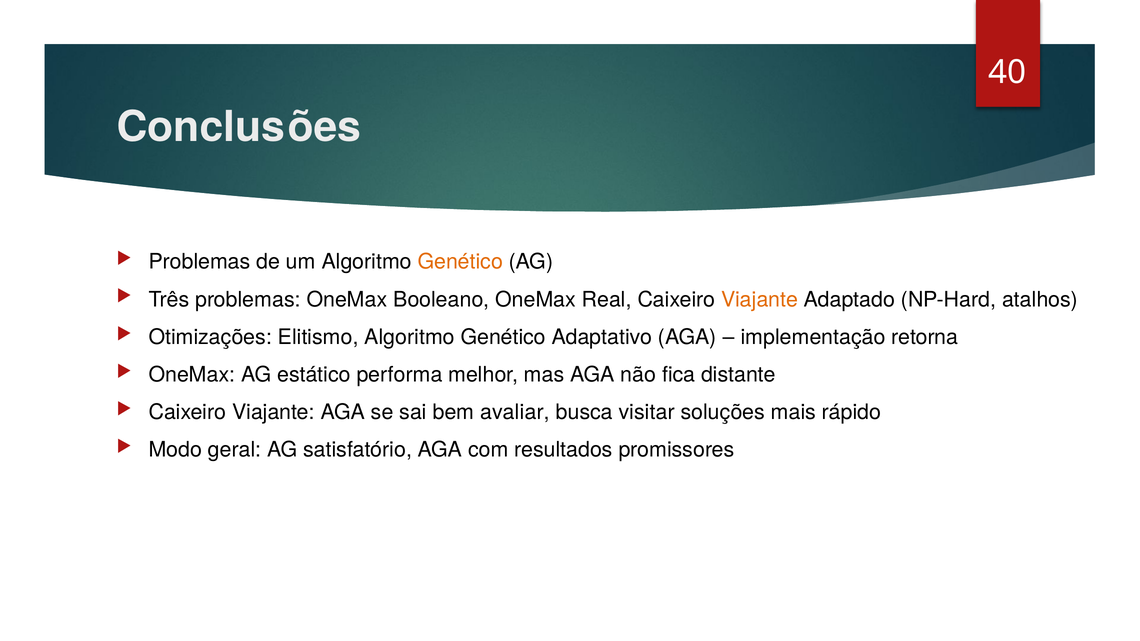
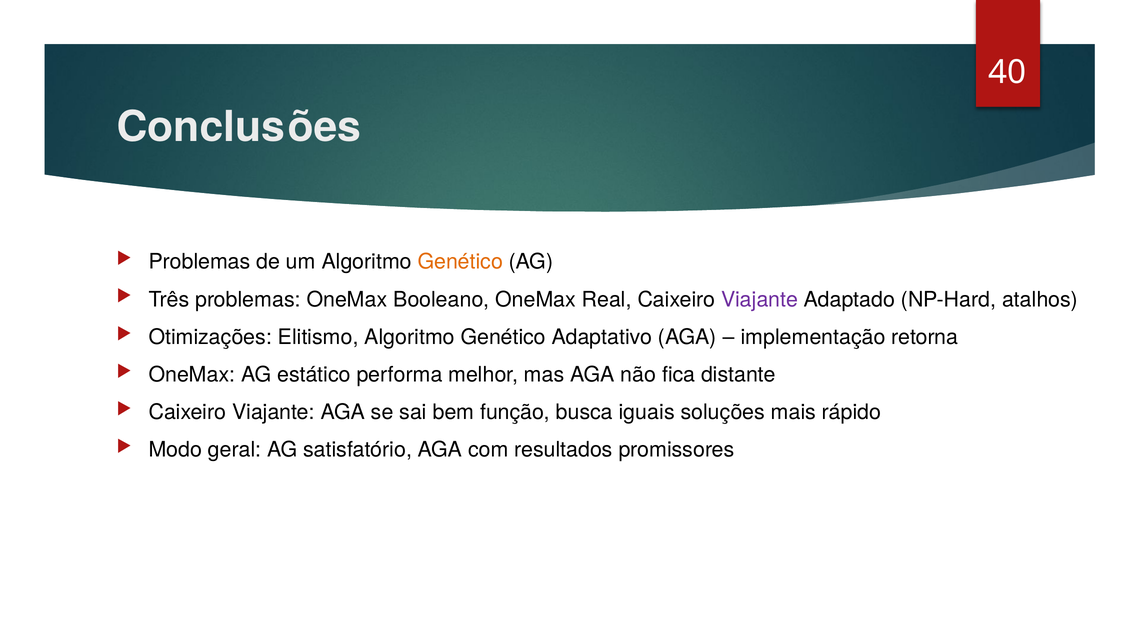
Viajante at (760, 300) colour: orange -> purple
avaliar: avaliar -> função
visitar: visitar -> iguais
